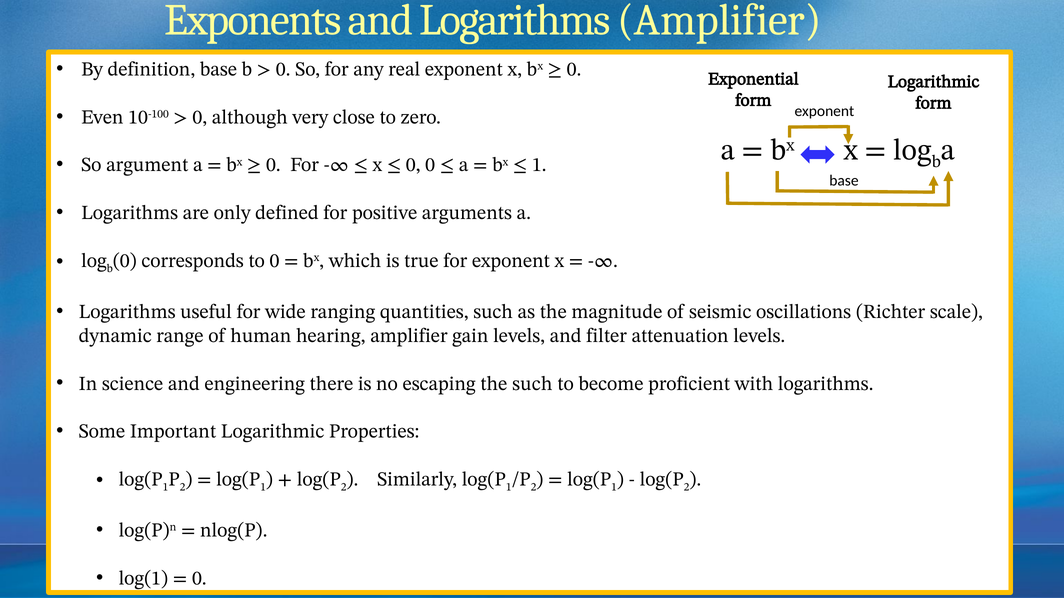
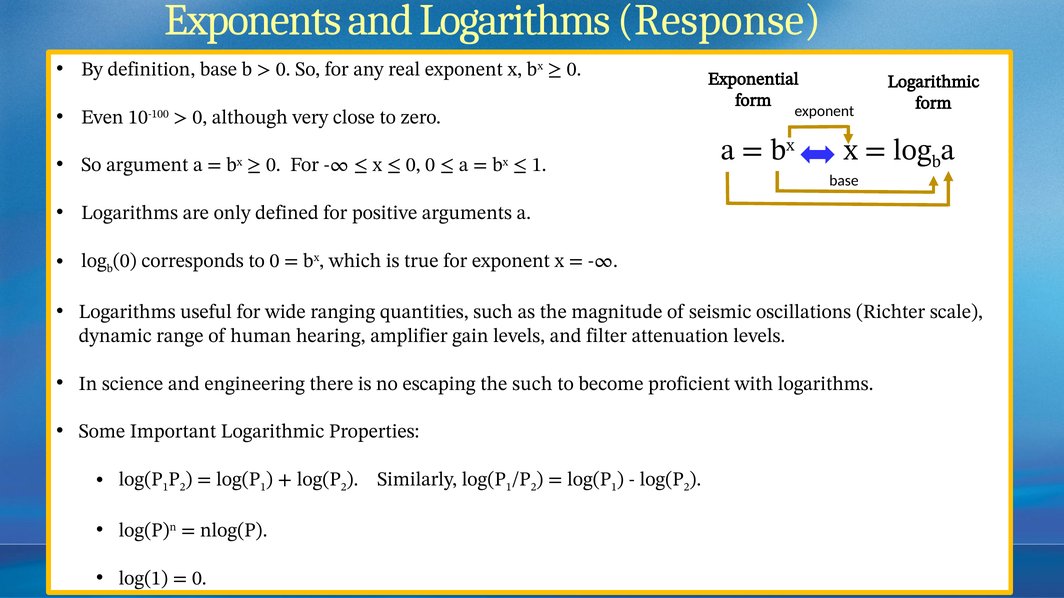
Logarithms Amplifier: Amplifier -> Response
